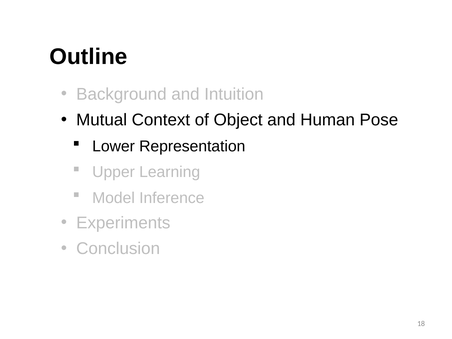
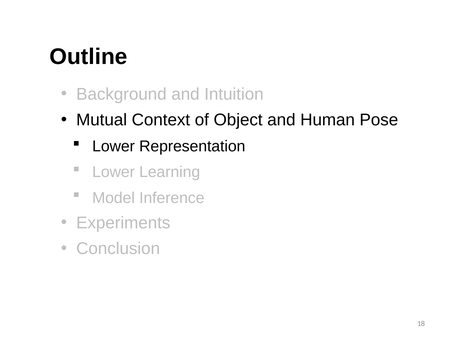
Upper at (114, 172): Upper -> Lower
